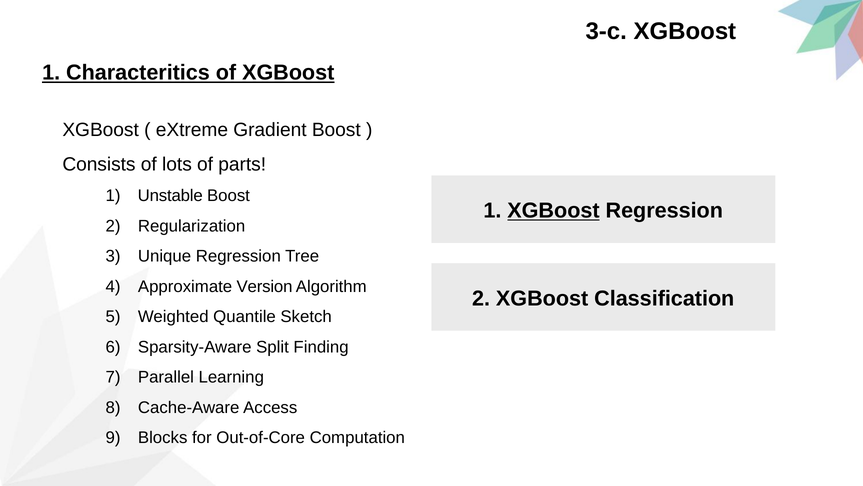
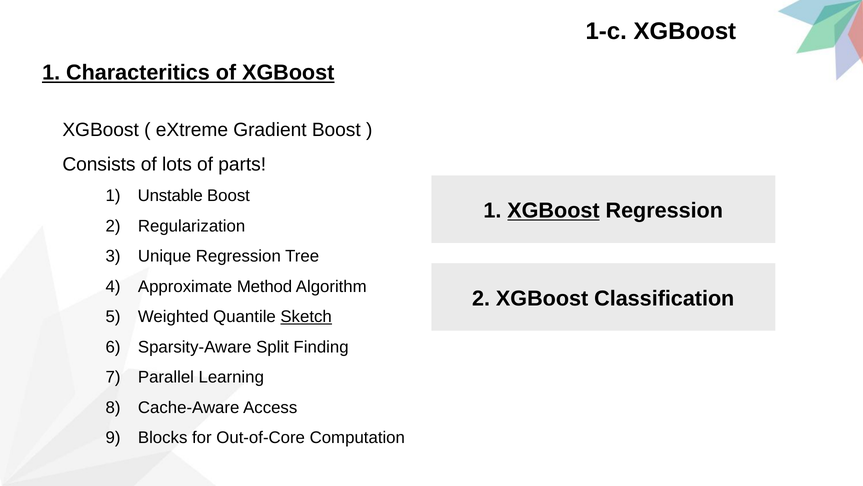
3-c: 3-c -> 1-c
Version: Version -> Method
Sketch underline: none -> present
